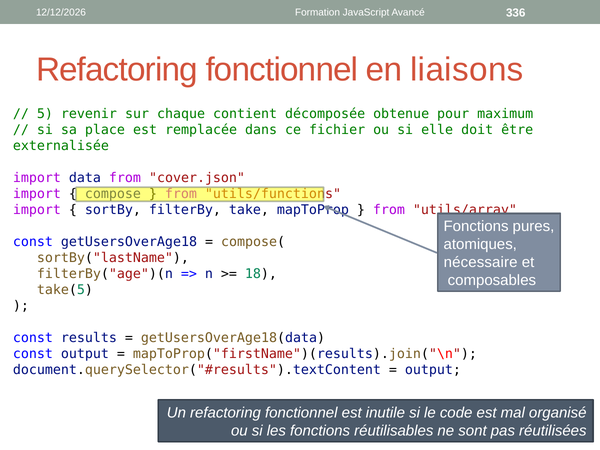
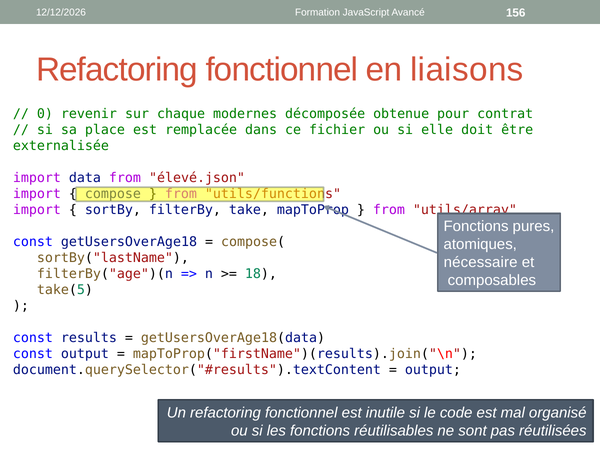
336: 336 -> 156
5: 5 -> 0
contient: contient -> modernes
maximum: maximum -> contrat
cover.json: cover.json -> élevé.json
